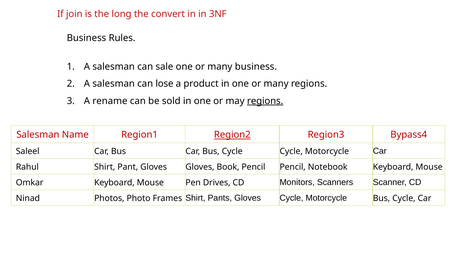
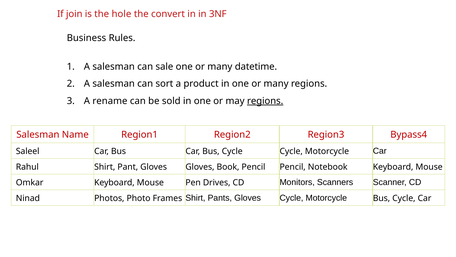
long: long -> hole
many business: business -> datetime
lose: lose -> sort
Region2 underline: present -> none
